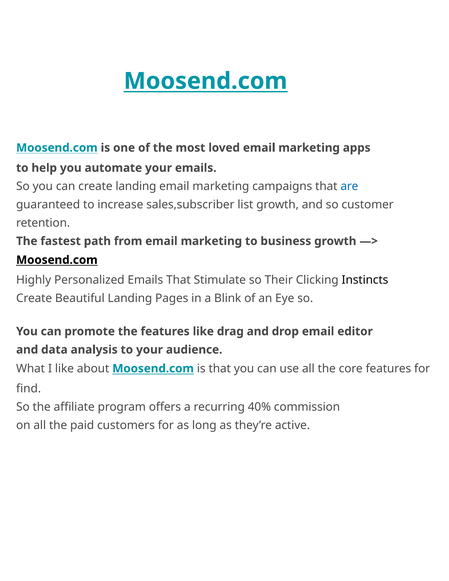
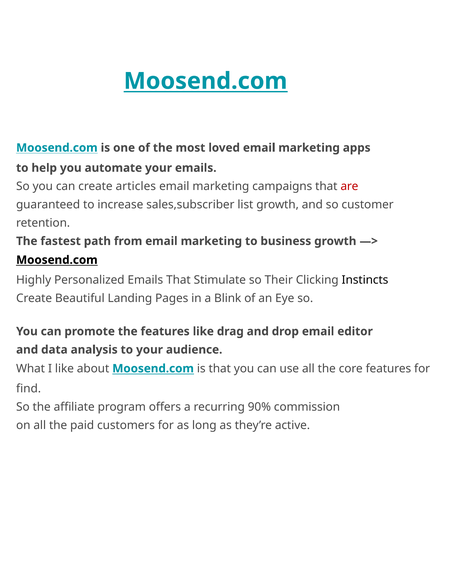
create landing: landing -> articles
are colour: blue -> red
40%: 40% -> 90%
